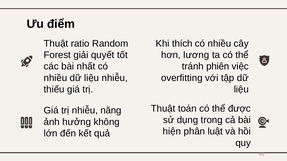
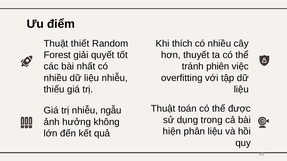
ratio: ratio -> thiết
lương: lương -> thuyết
năng: năng -> ngẫu
phân luật: luật -> liệu
